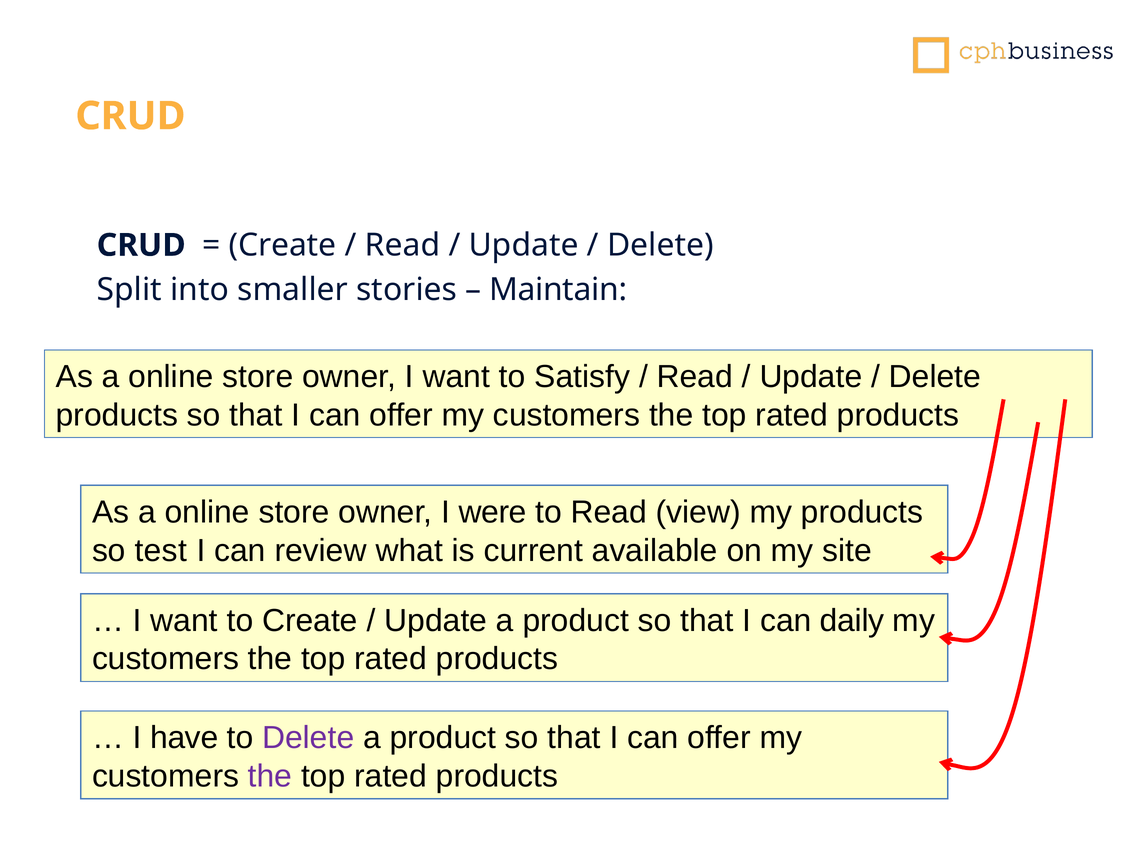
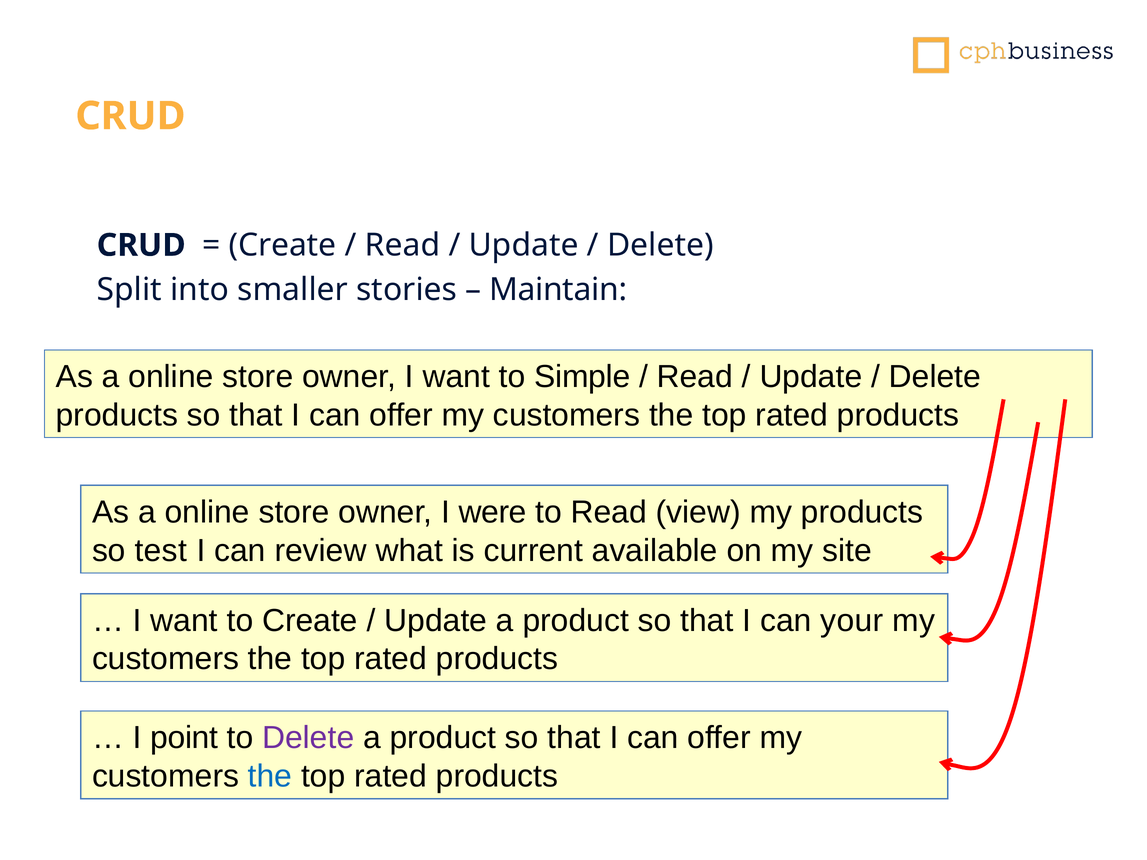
Satisfy: Satisfy -> Simple
daily: daily -> your
have: have -> point
the at (270, 776) colour: purple -> blue
